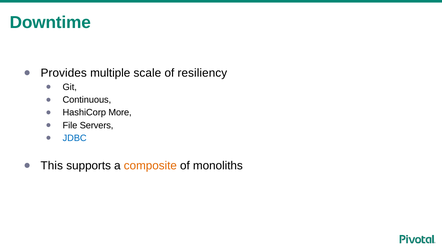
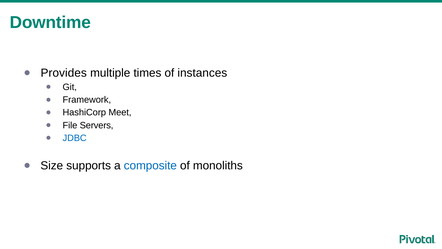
scale: scale -> times
resiliency: resiliency -> instances
Continuous: Continuous -> Framework
More: More -> Meet
This: This -> Size
composite colour: orange -> blue
